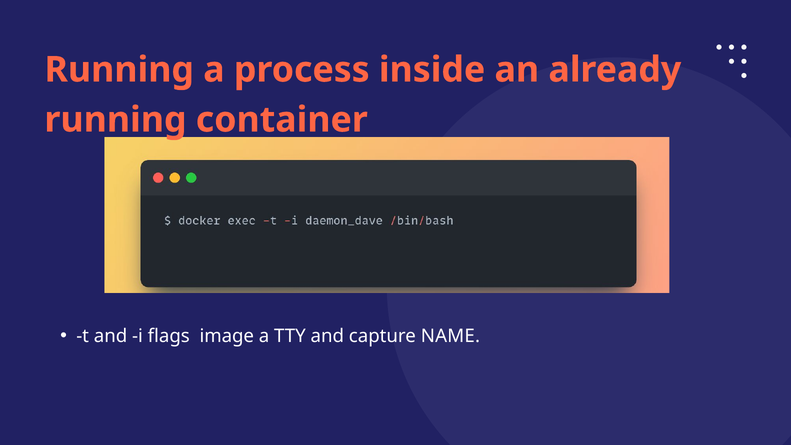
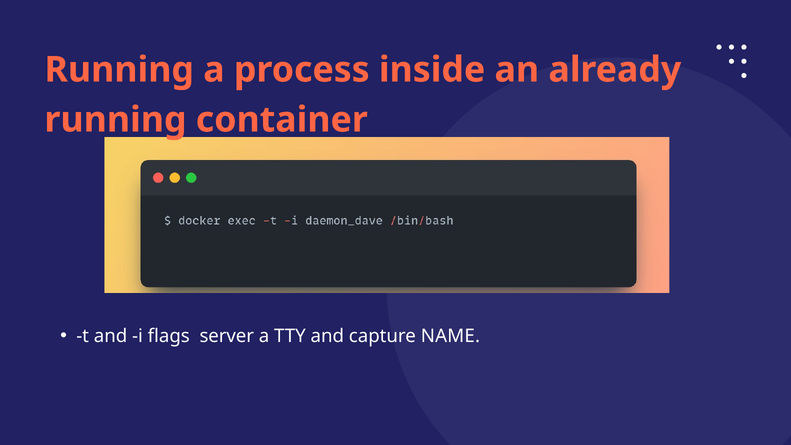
image: image -> server
